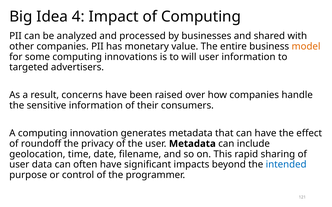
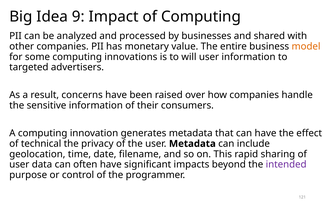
4: 4 -> 9
roundoff: roundoff -> technical
intended colour: blue -> purple
